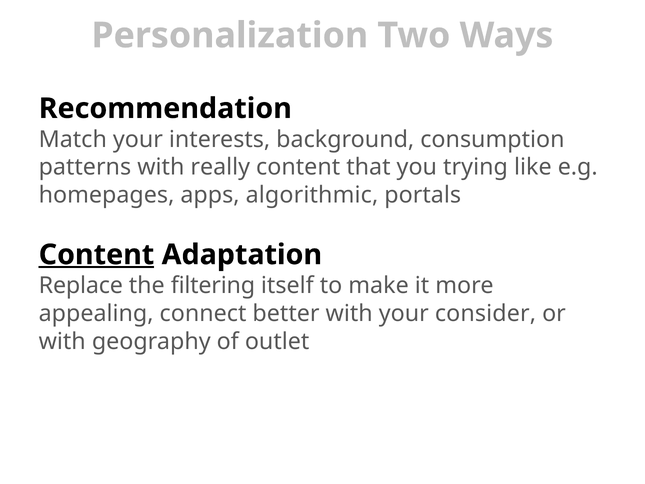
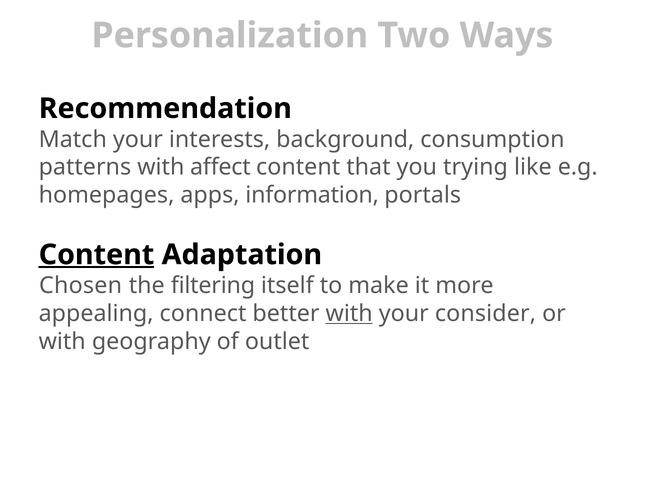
really: really -> affect
algorithmic: algorithmic -> information
Replace: Replace -> Chosen
with at (349, 313) underline: none -> present
